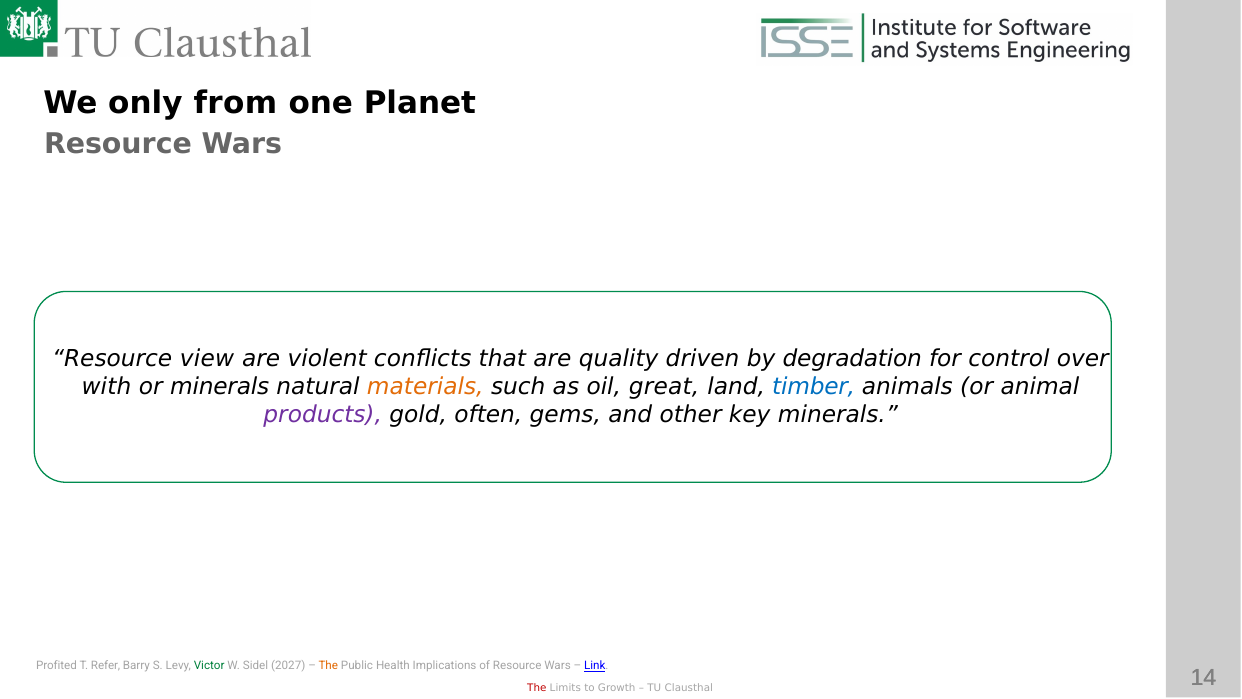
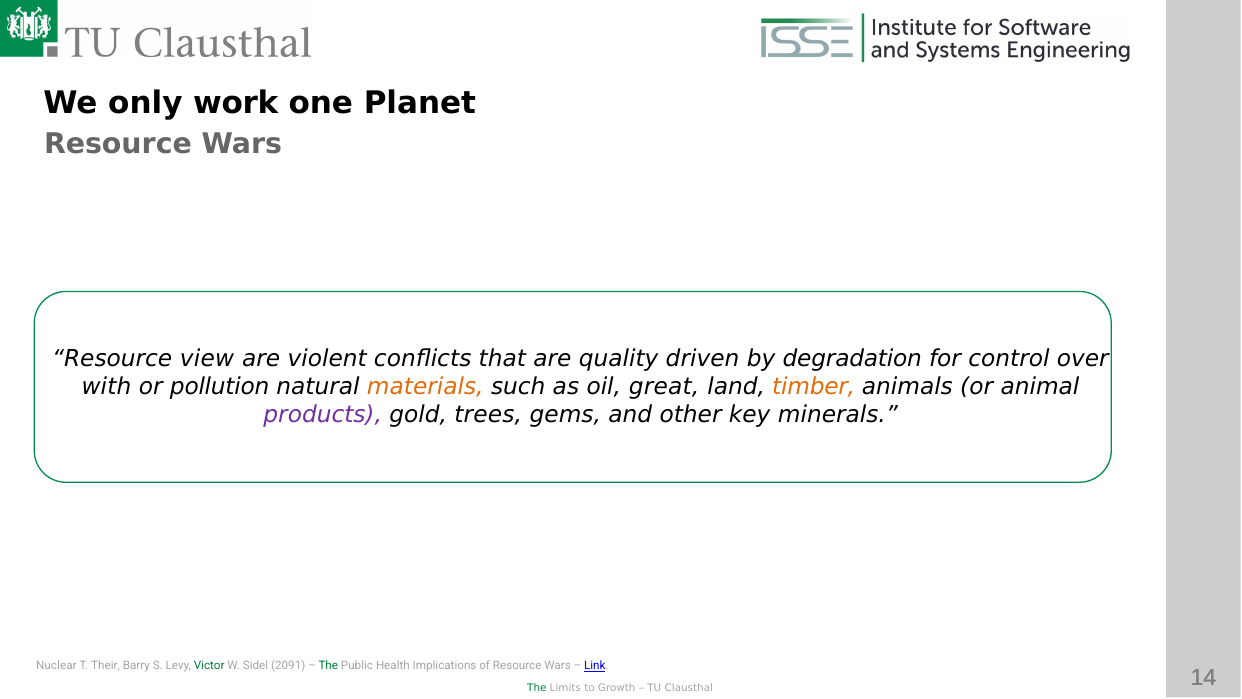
from: from -> work
or minerals: minerals -> pollution
timber colour: blue -> orange
often: often -> trees
Profited: Profited -> Nuclear
Refer: Refer -> Their
2027: 2027 -> 2091
The at (328, 666) colour: orange -> green
The at (537, 688) colour: red -> green
